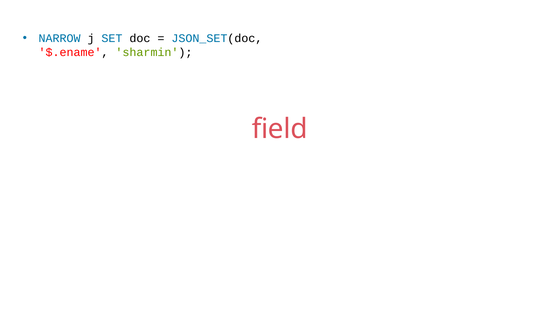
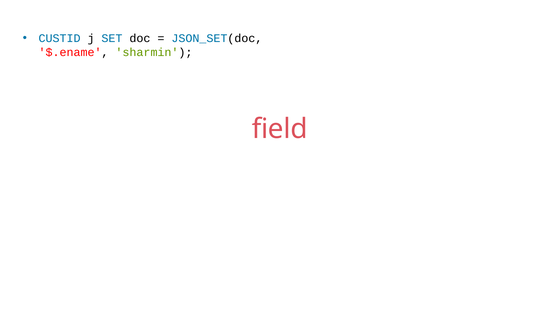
NARROW: NARROW -> CUSTID
